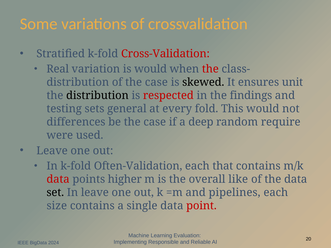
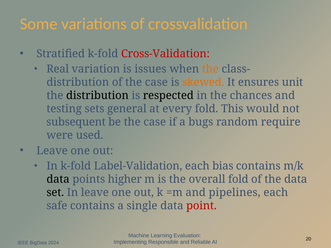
is would: would -> issues
the at (210, 69) colour: red -> orange
skewed colour: black -> orange
respected colour: red -> black
findings: findings -> chances
differences: differences -> subsequent
deep: deep -> bugs
Often-Validation: Often-Validation -> Label-Validation
that: that -> bias
data at (58, 180) colour: red -> black
overall like: like -> fold
size: size -> safe
